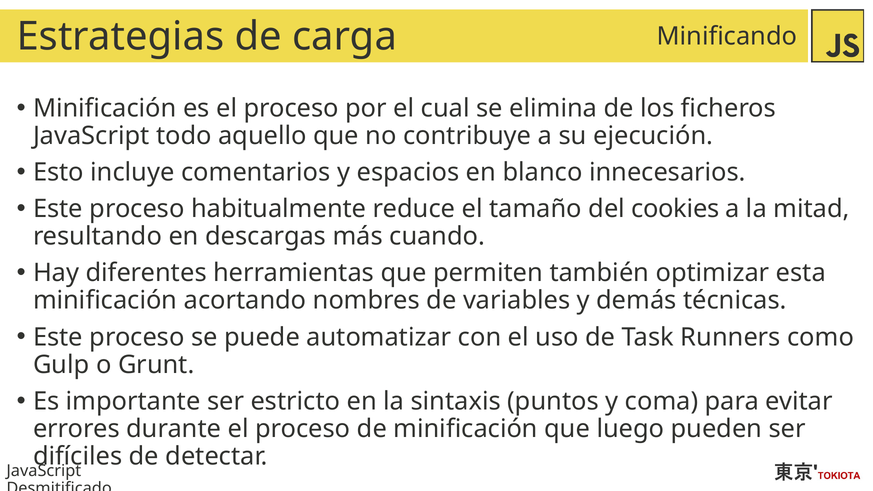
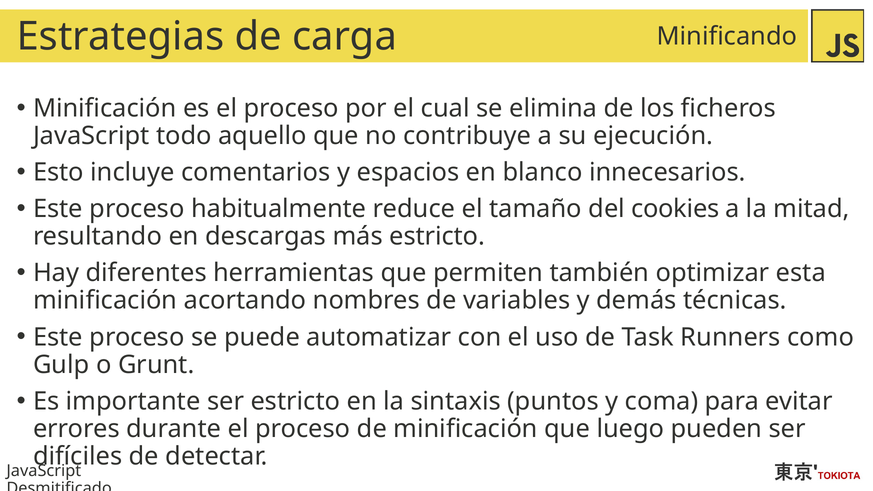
más cuando: cuando -> estricto
